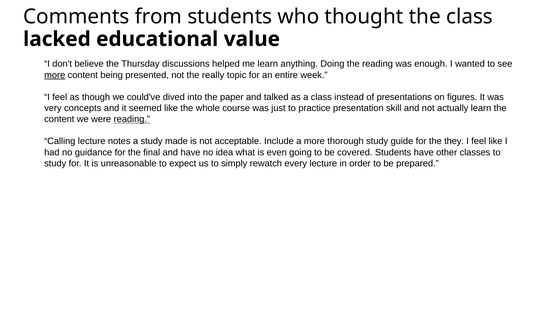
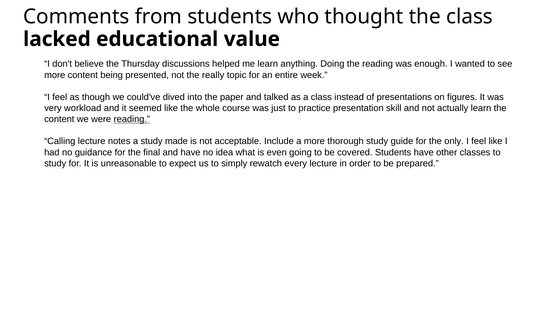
more at (55, 75) underline: present -> none
concepts: concepts -> workload
they: they -> only
